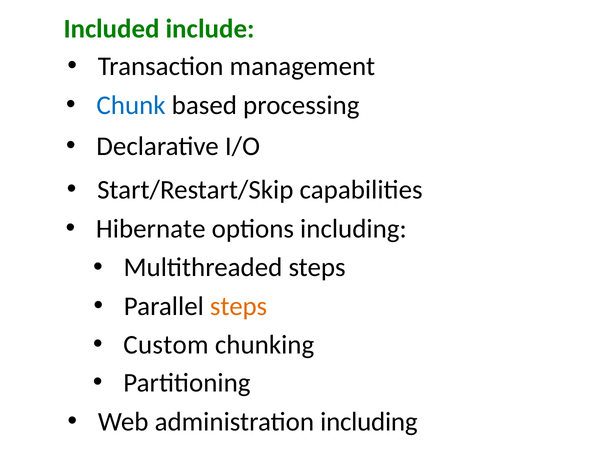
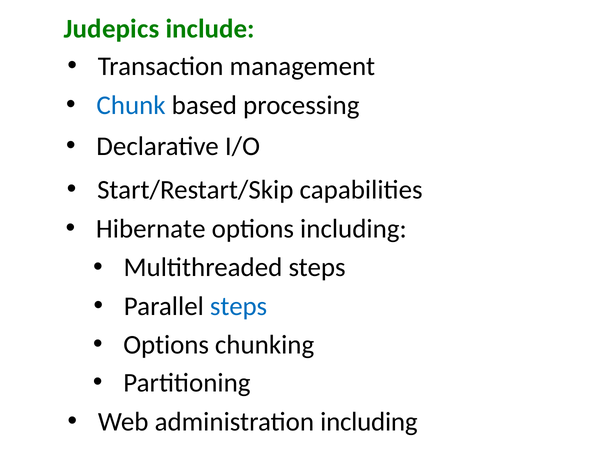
Included: Included -> Judepics
steps at (239, 306) colour: orange -> blue
Custom at (166, 345): Custom -> Options
